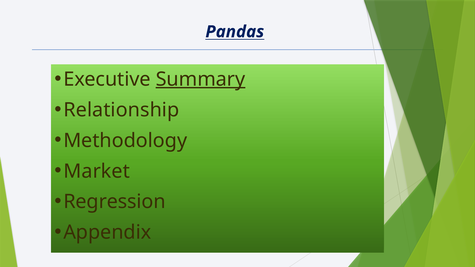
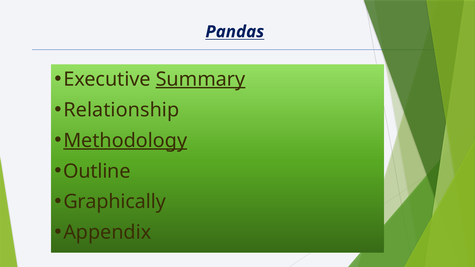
Methodology underline: none -> present
Market: Market -> Outline
Regression: Regression -> Graphically
